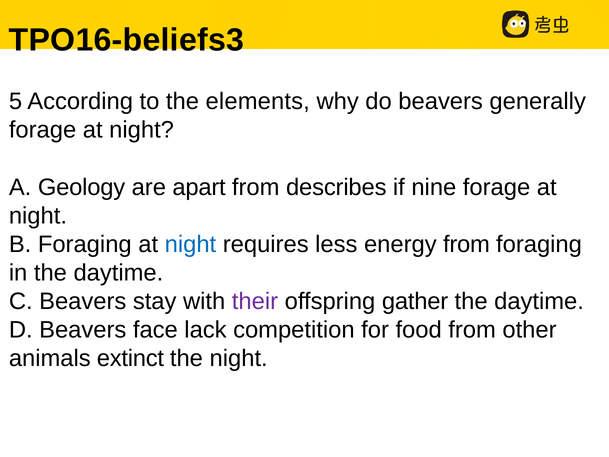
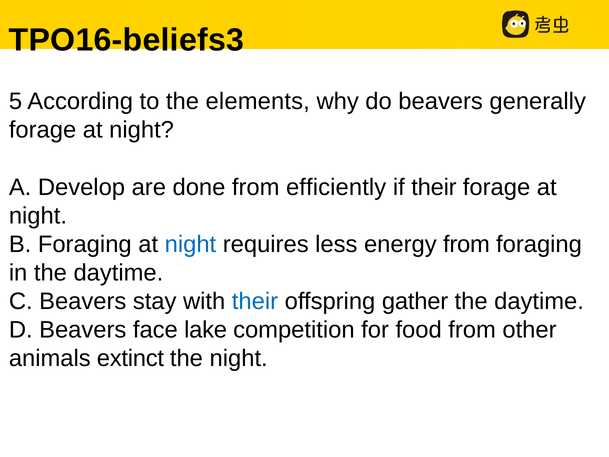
Geology: Geology -> Develop
apart: apart -> done
describes: describes -> efficiently
if nine: nine -> their
their at (255, 301) colour: purple -> blue
lack: lack -> lake
